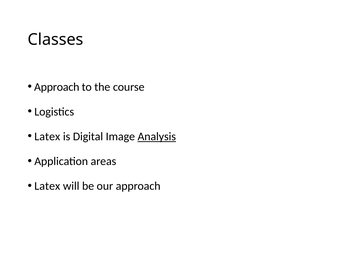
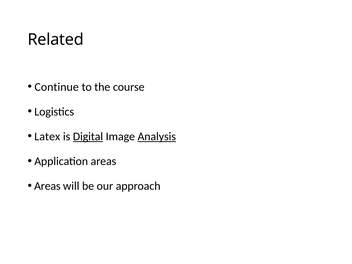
Classes: Classes -> Related
Approach at (57, 87): Approach -> Continue
Digital underline: none -> present
Latex at (47, 186): Latex -> Areas
